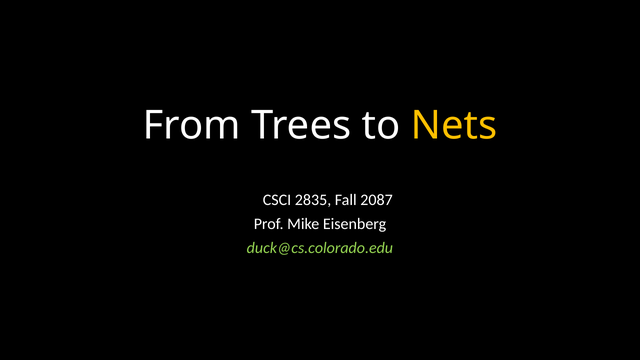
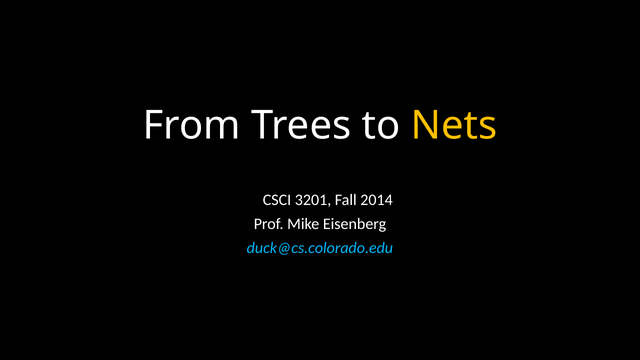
2835: 2835 -> 3201
2087: 2087 -> 2014
duck@cs.colorado.edu colour: light green -> light blue
